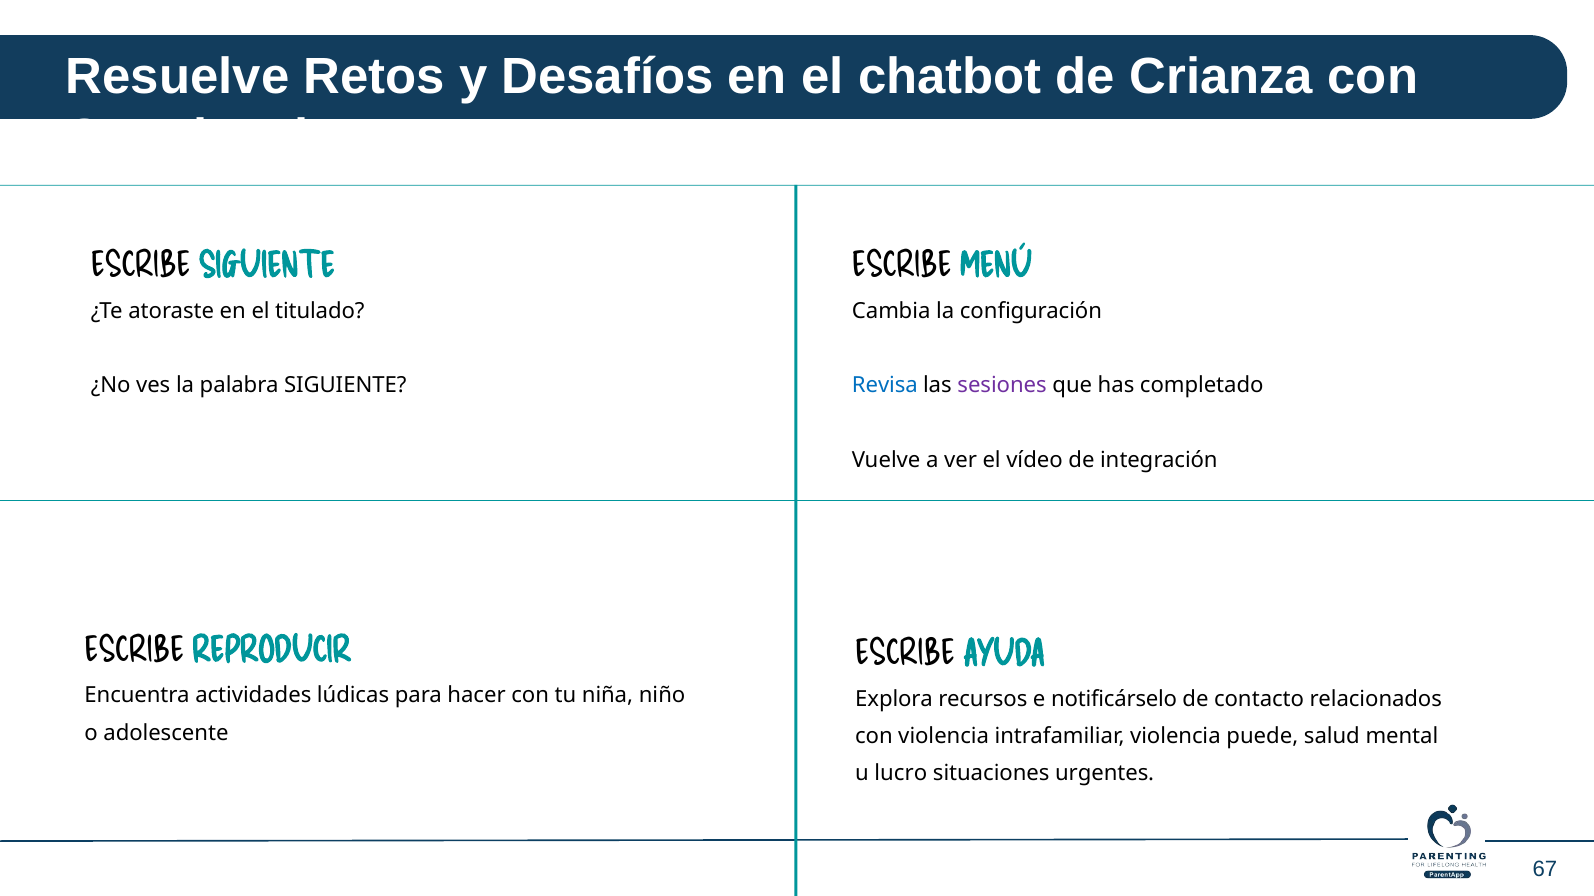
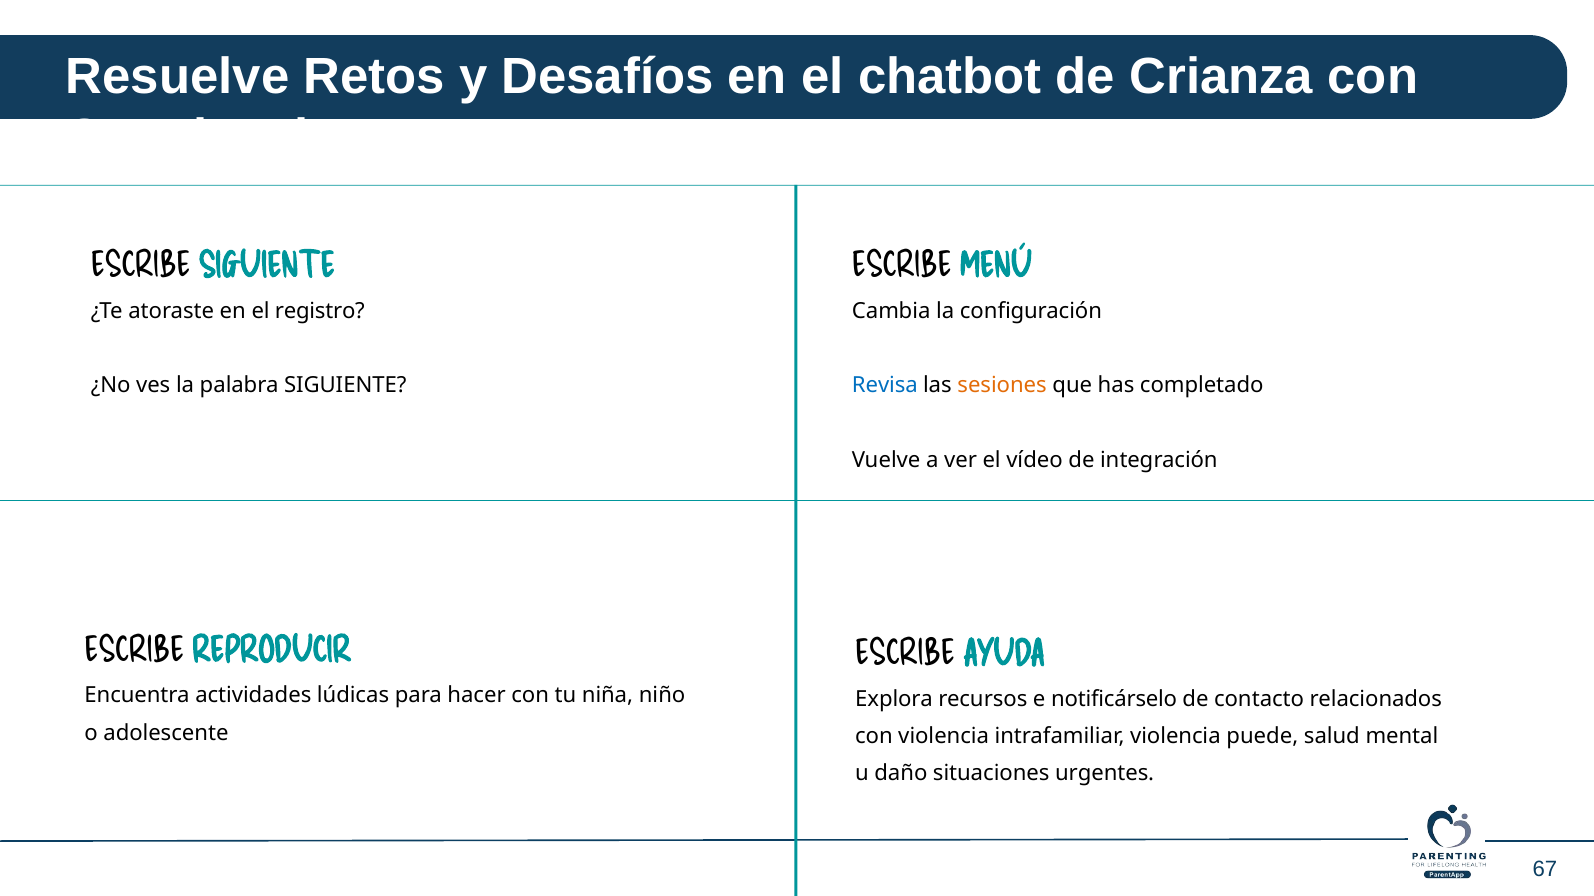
titulado: titulado -> registro
sesiones colour: purple -> orange
lucro: lucro -> daño
